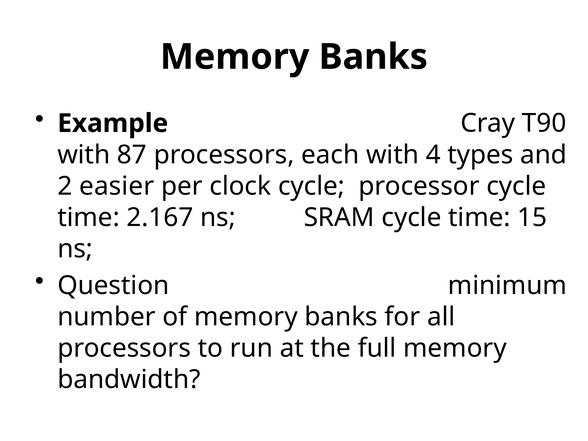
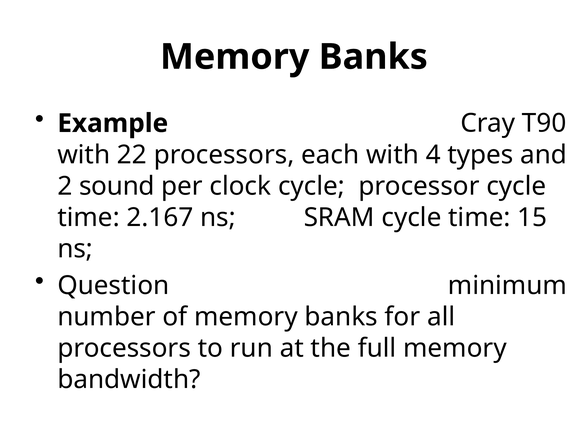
87: 87 -> 22
easier: easier -> sound
